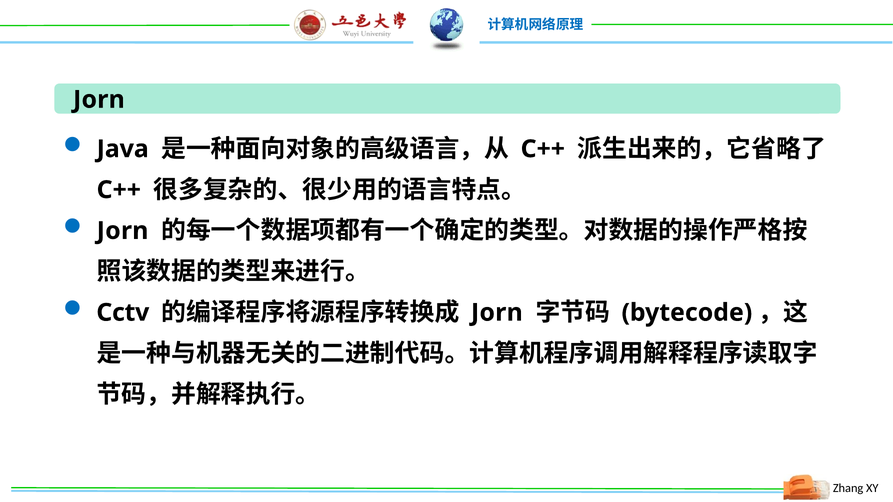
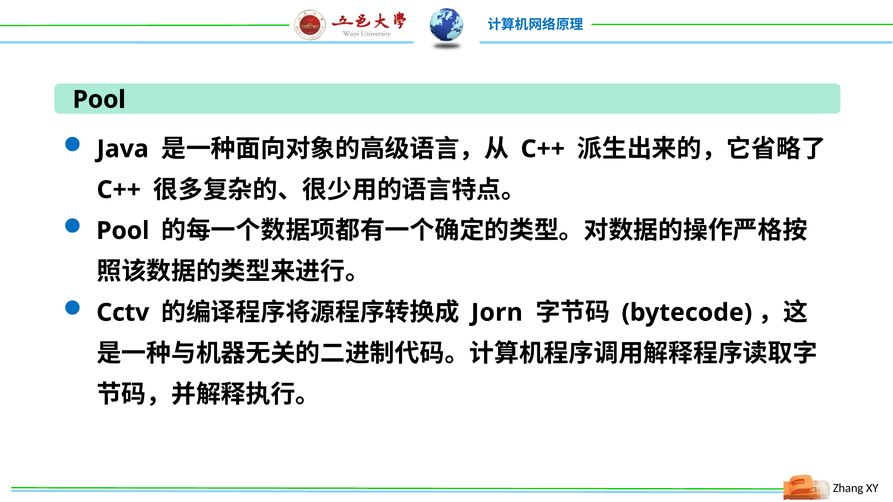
Jorn at (99, 100): Jorn -> Pool
Jorn at (123, 231): Jorn -> Pool
